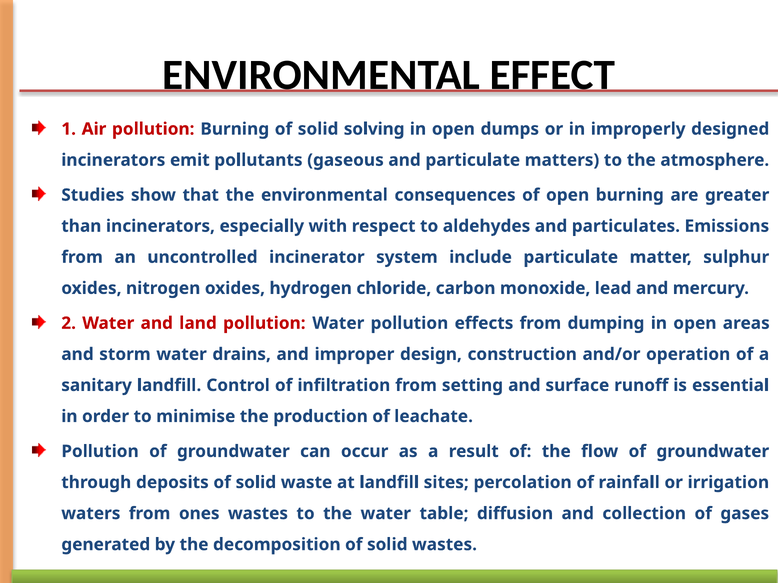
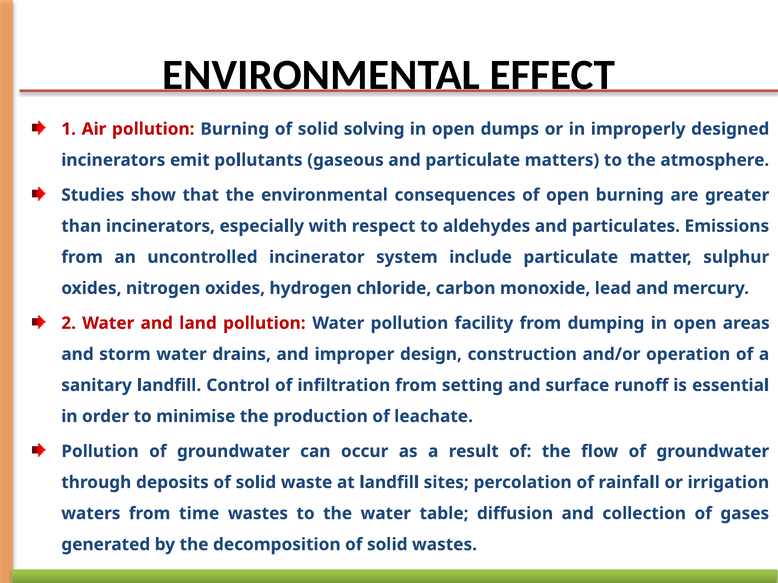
effects: effects -> facility
ones: ones -> time
